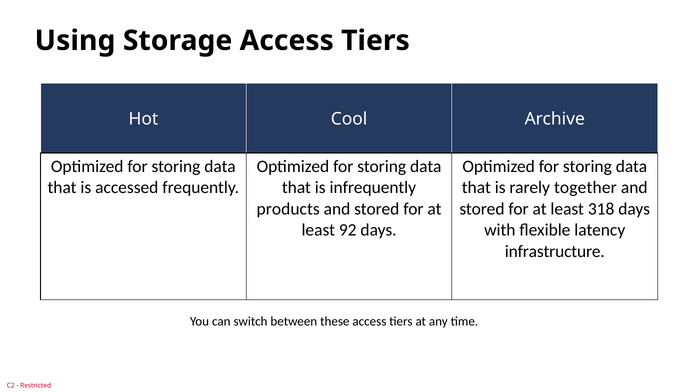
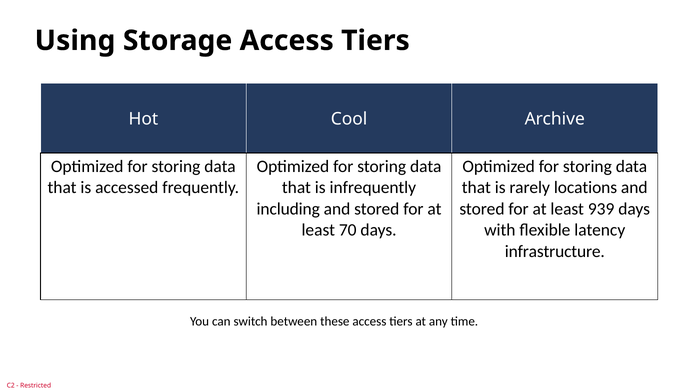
together: together -> locations
products: products -> including
318: 318 -> 939
92: 92 -> 70
